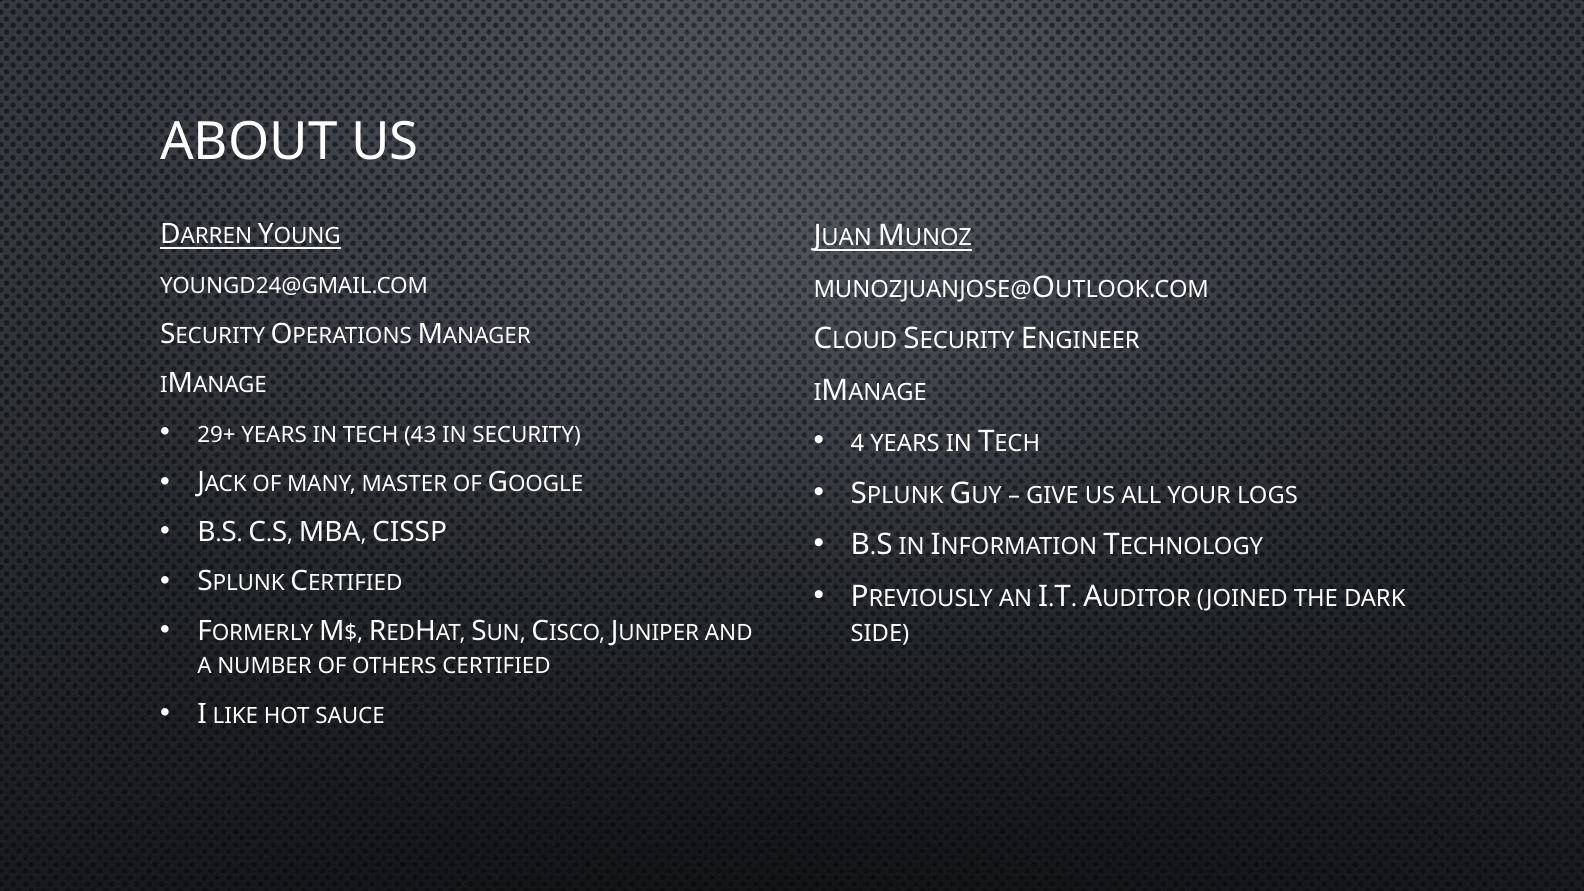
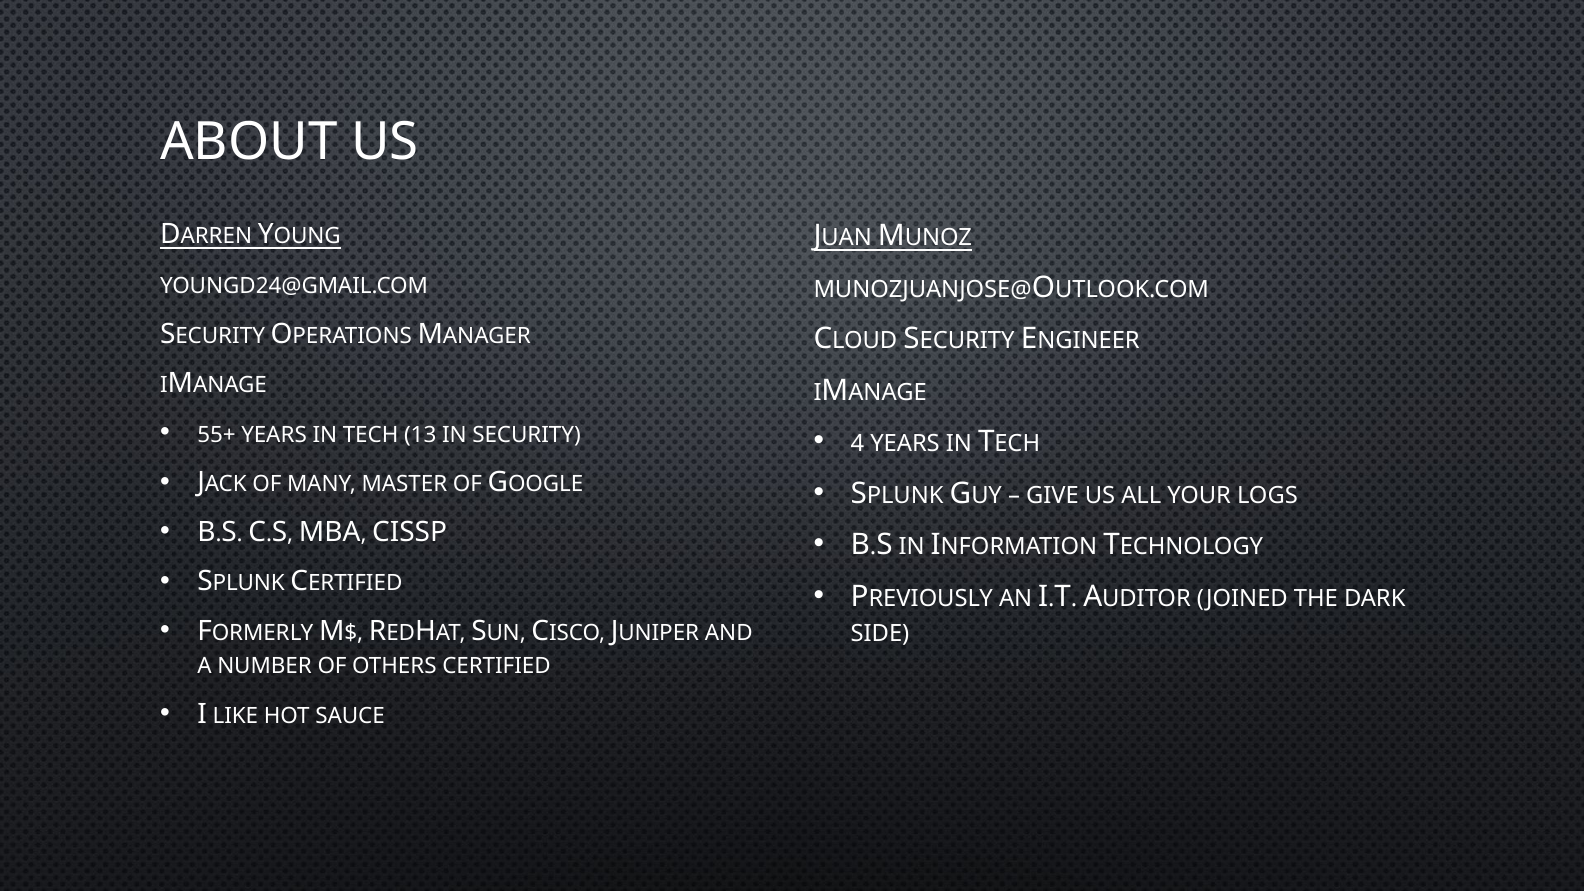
29+: 29+ -> 55+
43: 43 -> 13
